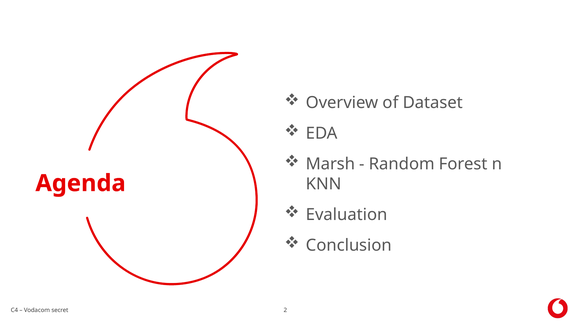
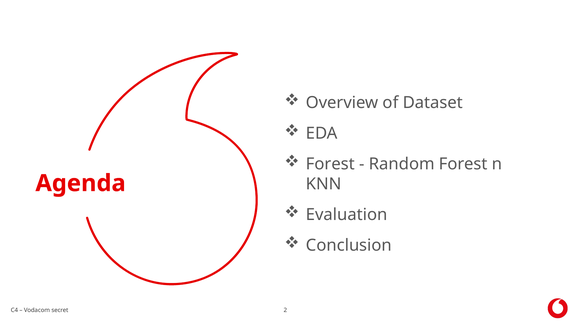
Marsh at (330, 164): Marsh -> Forest
